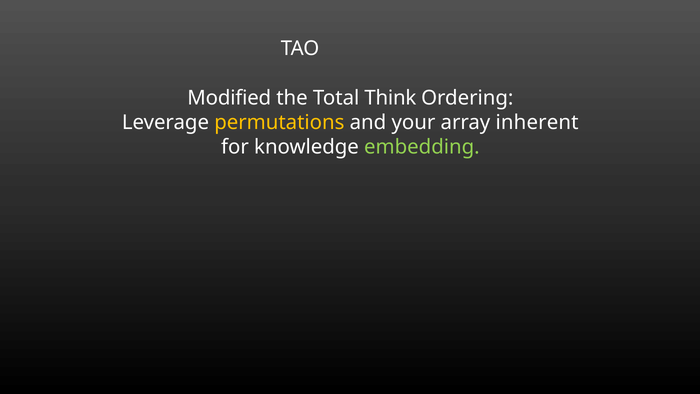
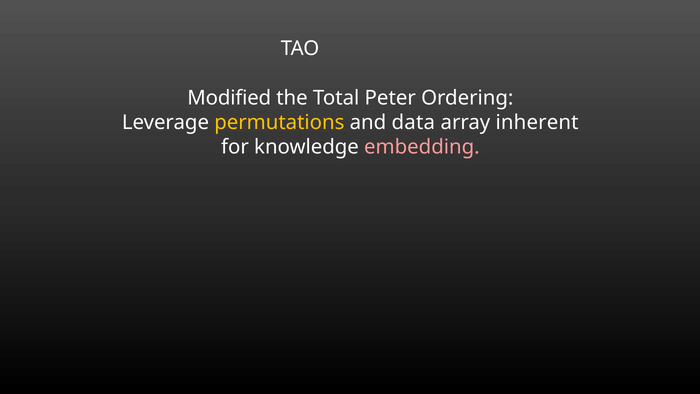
Think: Think -> Peter
your: your -> data
embedding colour: light green -> pink
